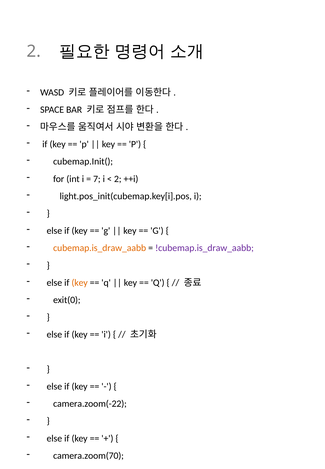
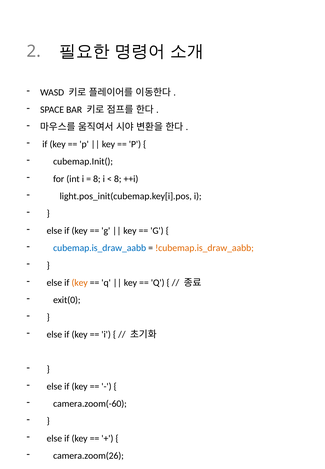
7 at (97, 179): 7 -> 8
2 at (118, 179): 2 -> 8
cubemap.is_draw_aabb colour: orange -> blue
!cubemap.is_draw_aabb colour: purple -> orange
camera.zoom(-22: camera.zoom(-22 -> camera.zoom(-60
camera.zoom(70: camera.zoom(70 -> camera.zoom(26
